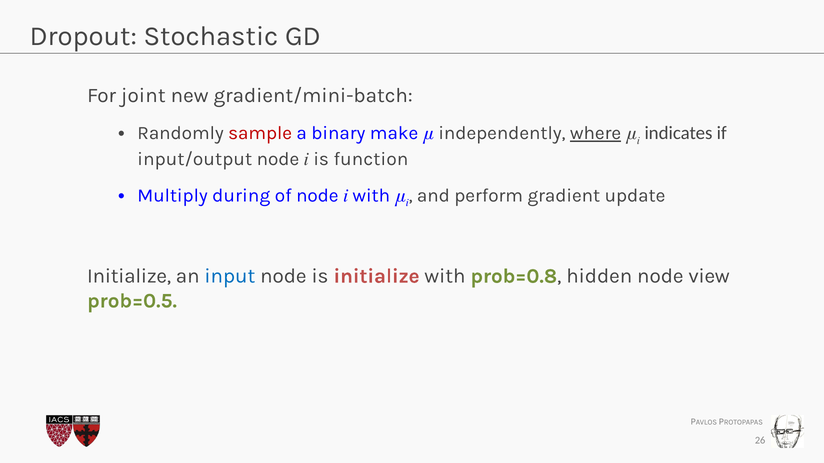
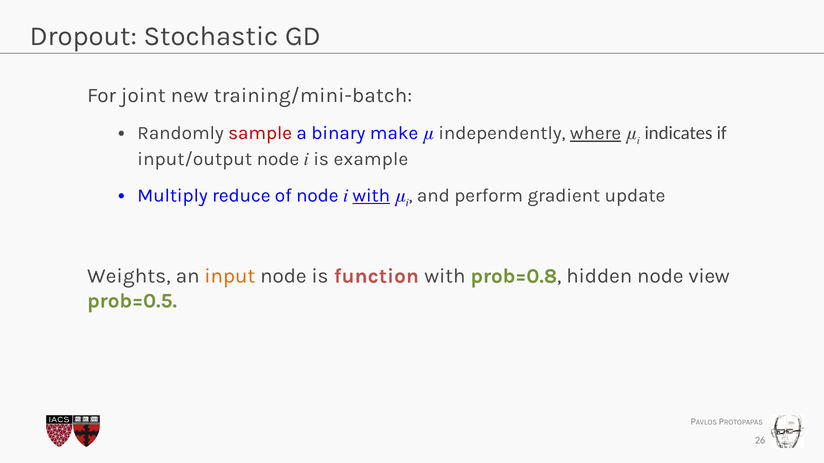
gradient/mini-batch: gradient/mini-batch -> training/mini-batch
function: function -> example
during: during -> reduce
with at (371, 196) underline: none -> present
Initialize at (129, 276): Initialize -> Weights
input colour: blue -> orange
is initialize: initialize -> function
